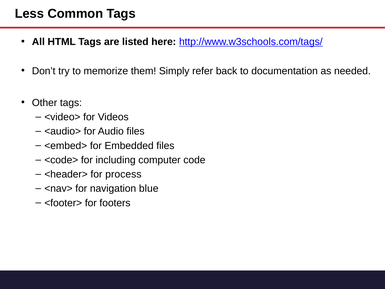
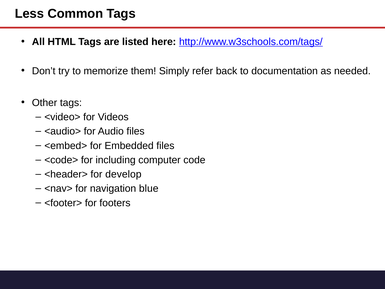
process: process -> develop
